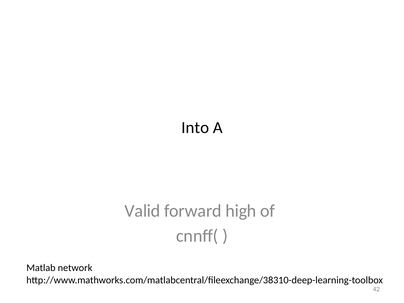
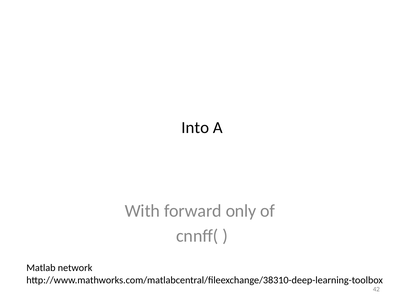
Valid: Valid -> With
high: high -> only
